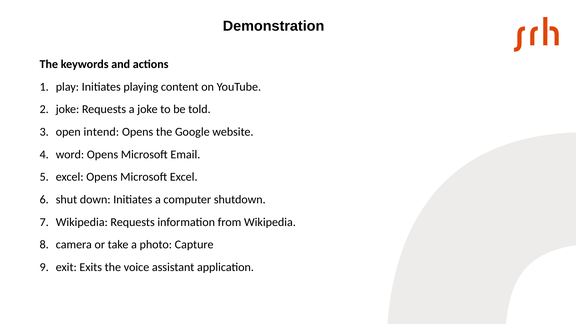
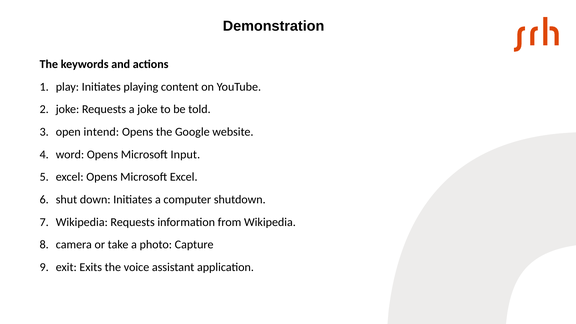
Email: Email -> Input
